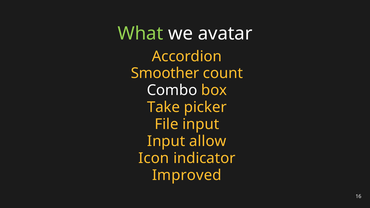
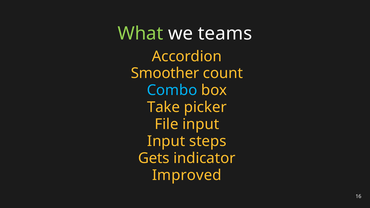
avatar: avatar -> teams
Combo colour: white -> light blue
allow: allow -> steps
Icon: Icon -> Gets
